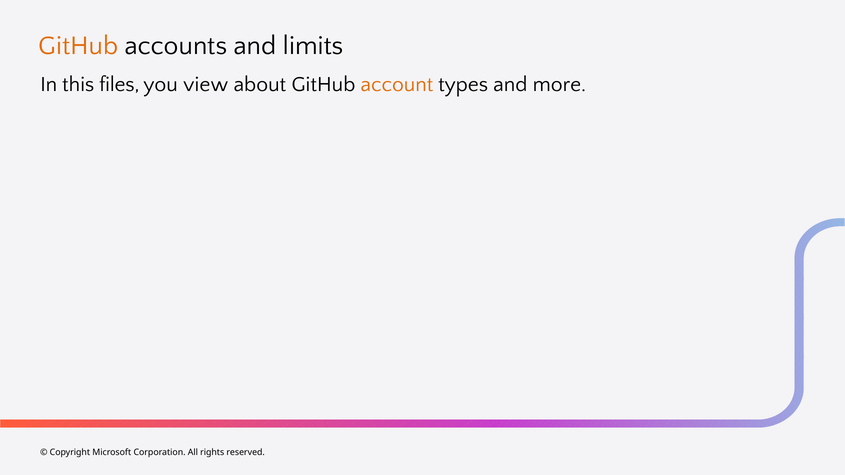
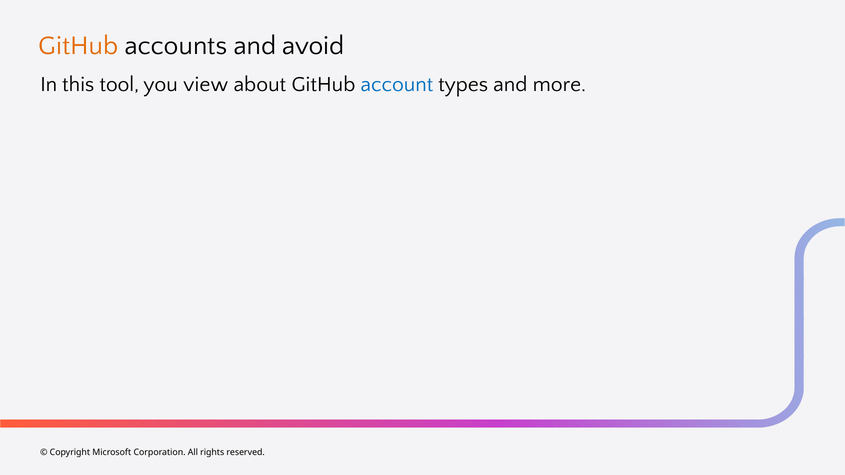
limits: limits -> avoid
files: files -> tool
account colour: orange -> blue
